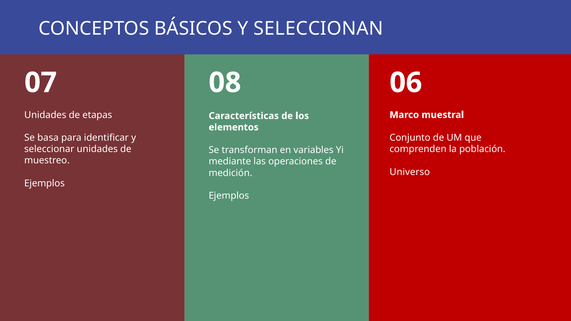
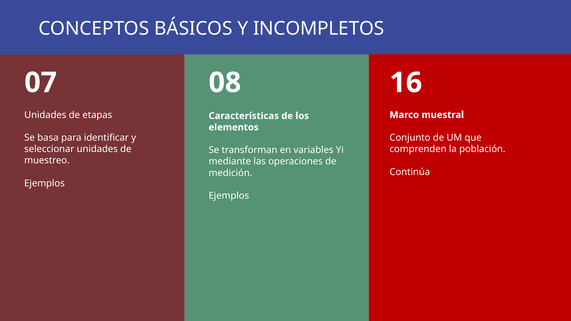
SELECCIONAN: SELECCIONAN -> INCOMPLETOS
06: 06 -> 16
Universo: Universo -> Continúa
